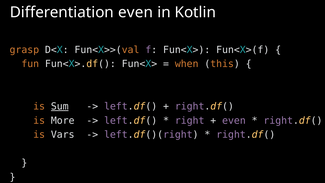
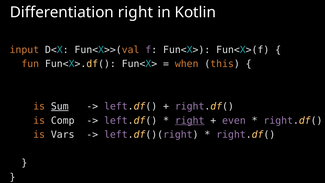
Differentiation even: even -> right
grasp: grasp -> input
More: More -> Comp
right at (190, 120) underline: none -> present
